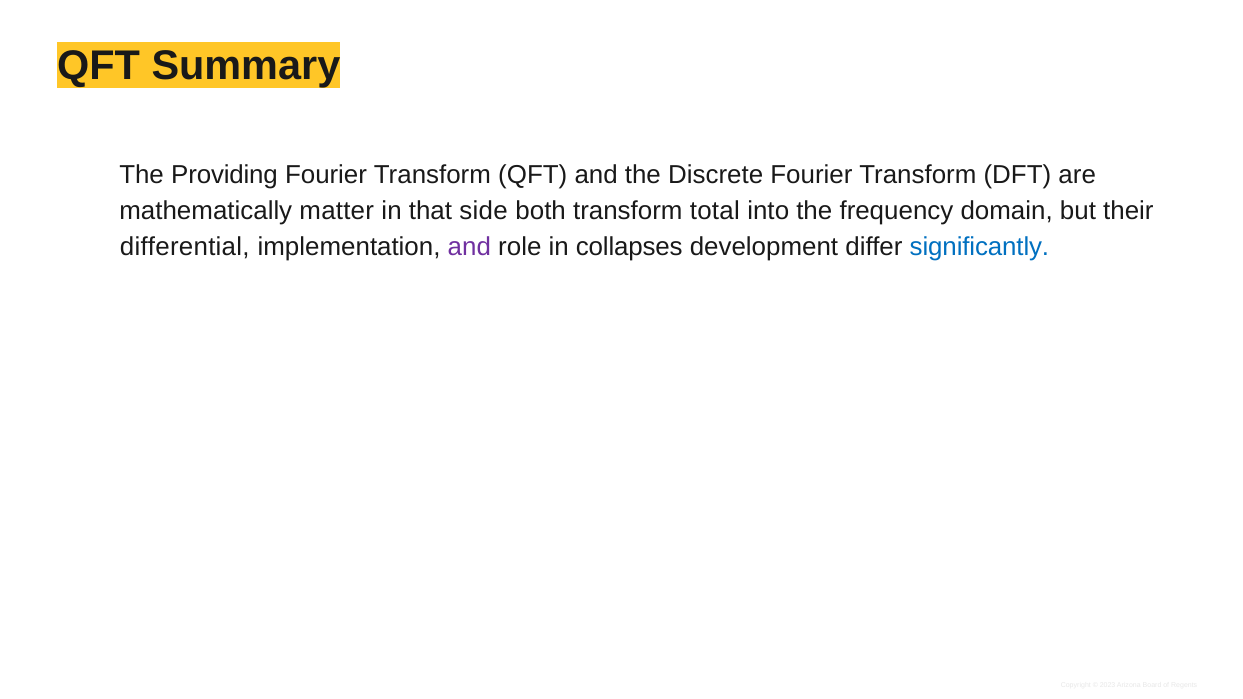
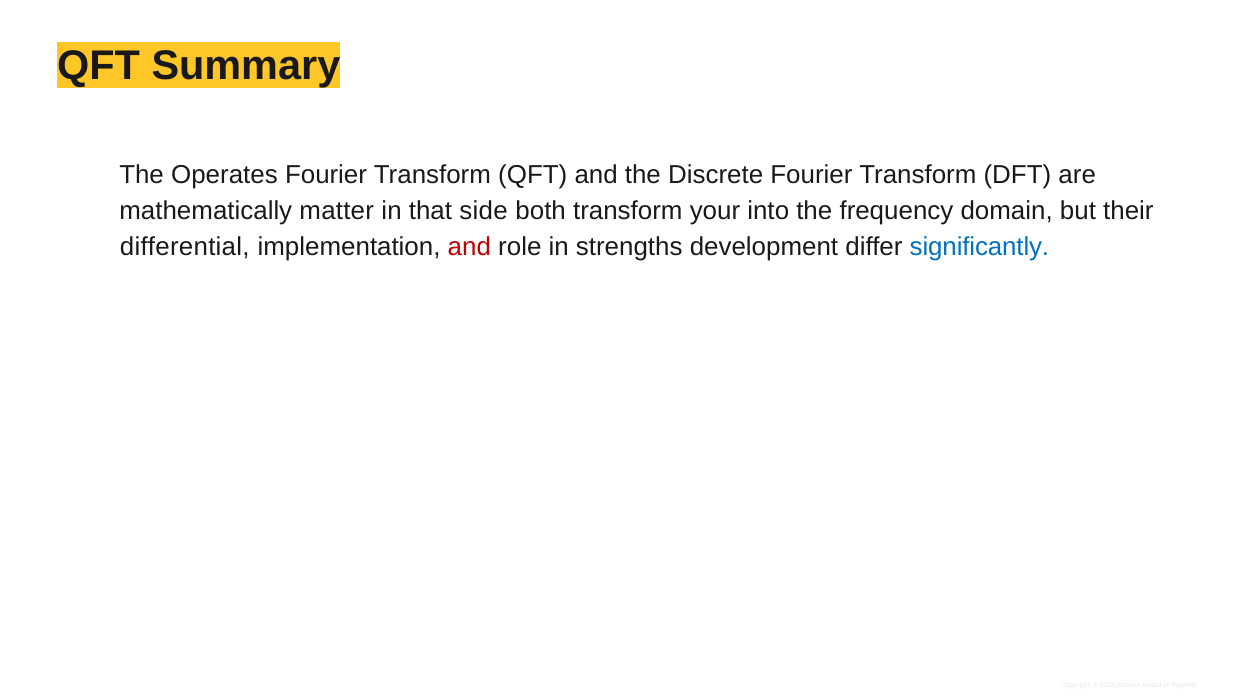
Providing: Providing -> Operates
total: total -> your
and at (469, 247) colour: purple -> red
collapses: collapses -> strengths
